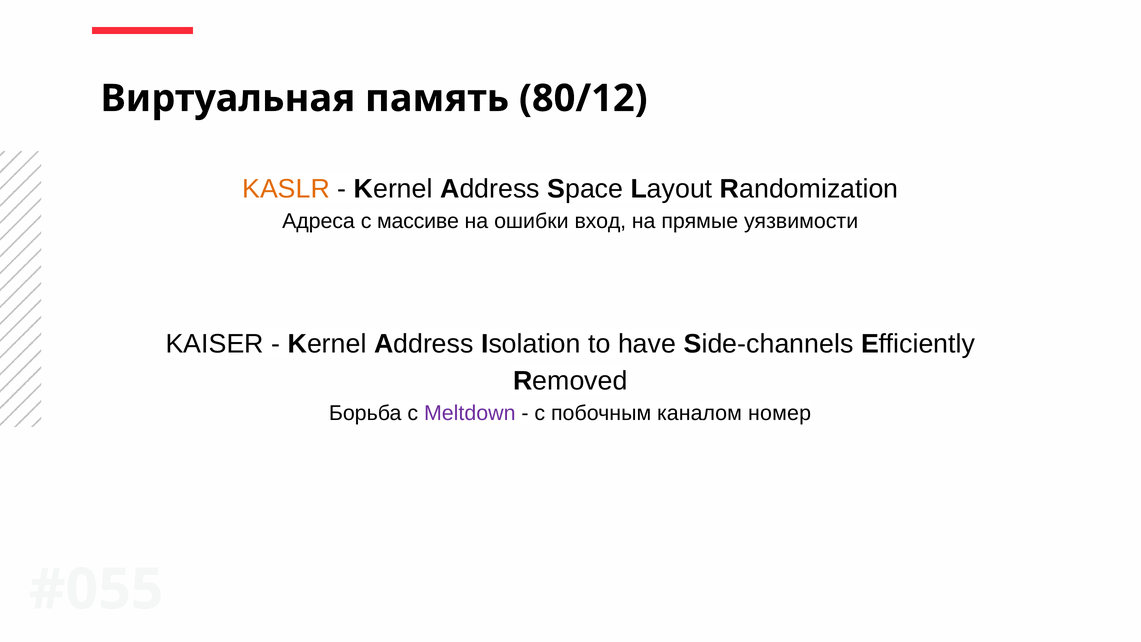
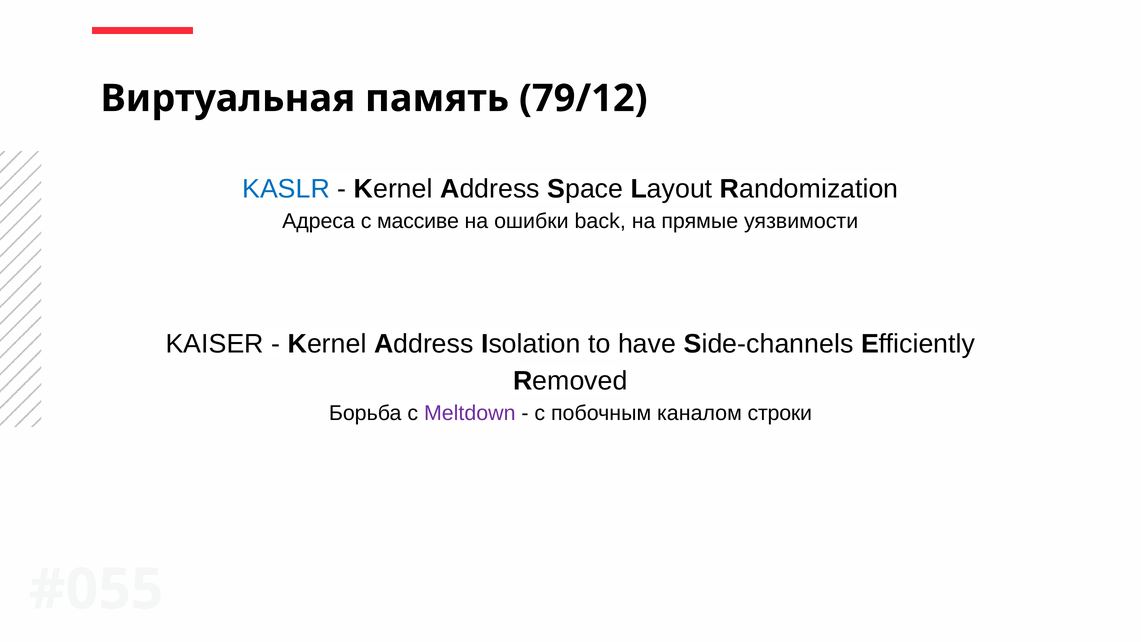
80/12: 80/12 -> 79/12
KASLR colour: orange -> blue
вход: вход -> back
номер: номер -> строки
